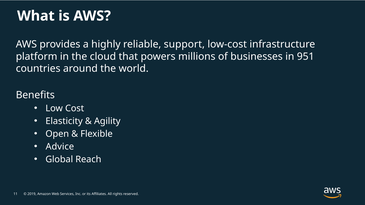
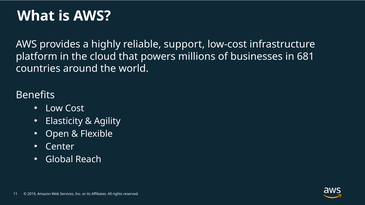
951: 951 -> 681
Advice: Advice -> Center
